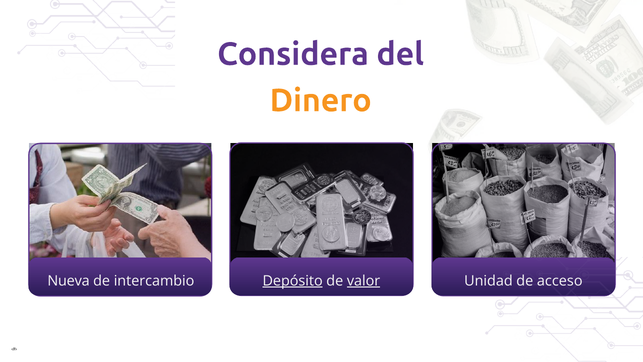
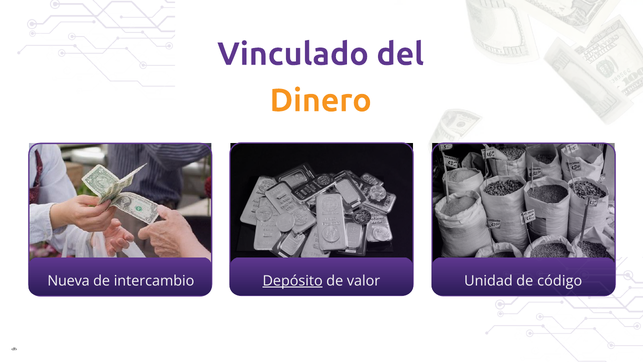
Considera: Considera -> Vinculado
valor underline: present -> none
acceso: acceso -> código
